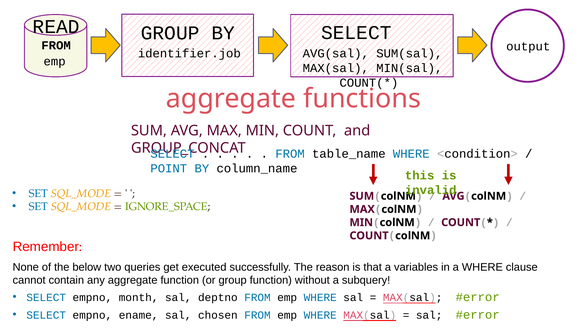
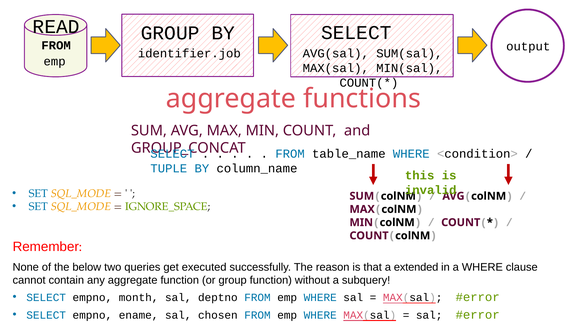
POINT: POINT -> TUPLE
variables: variables -> extended
